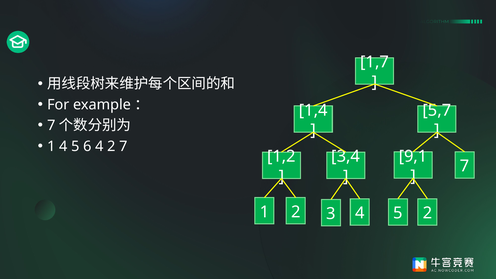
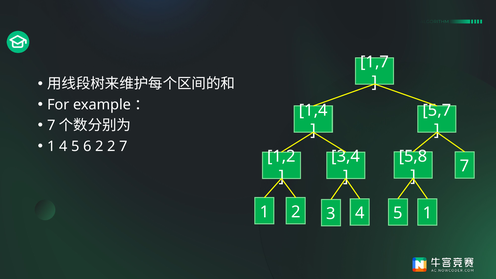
6 4: 4 -> 2
9,1: 9,1 -> 5,8
5 2: 2 -> 1
